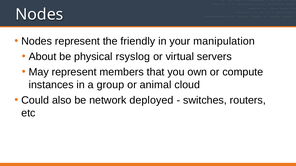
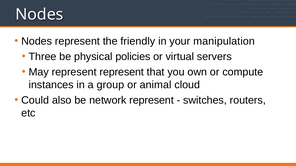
About: About -> Three
rsyslog: rsyslog -> policies
represent members: members -> represent
network deployed: deployed -> represent
